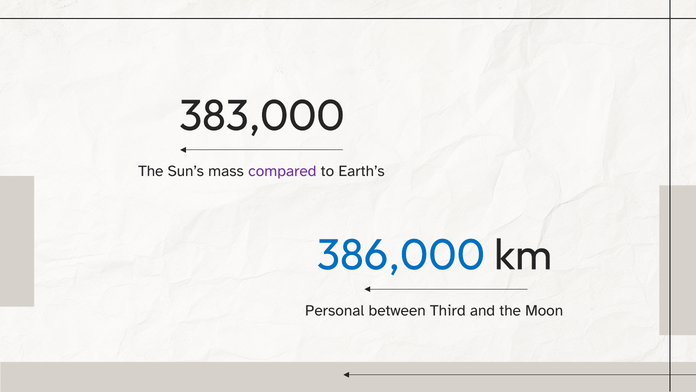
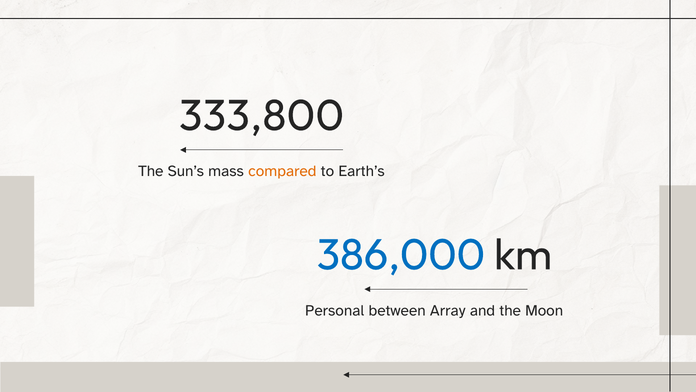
383,000: 383,000 -> 333,800
compared colour: purple -> orange
Third: Third -> Array
